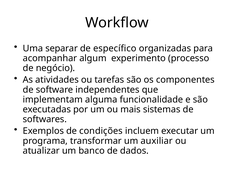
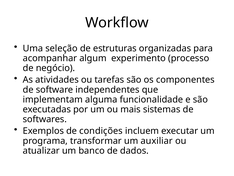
separar: separar -> seleção
específico: específico -> estruturas
